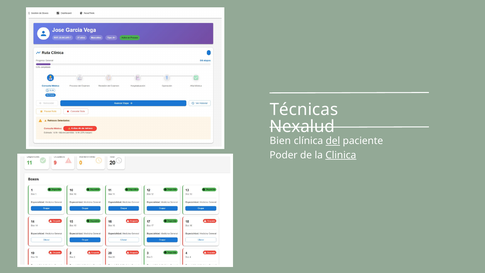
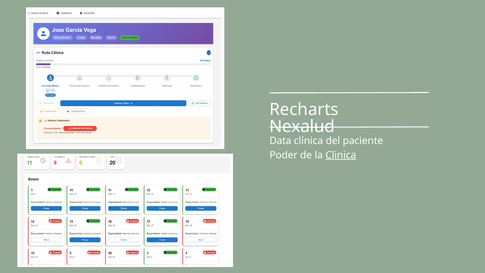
Técnicas: Técnicas -> Recharts
Bien: Bien -> Data
del underline: present -> none
